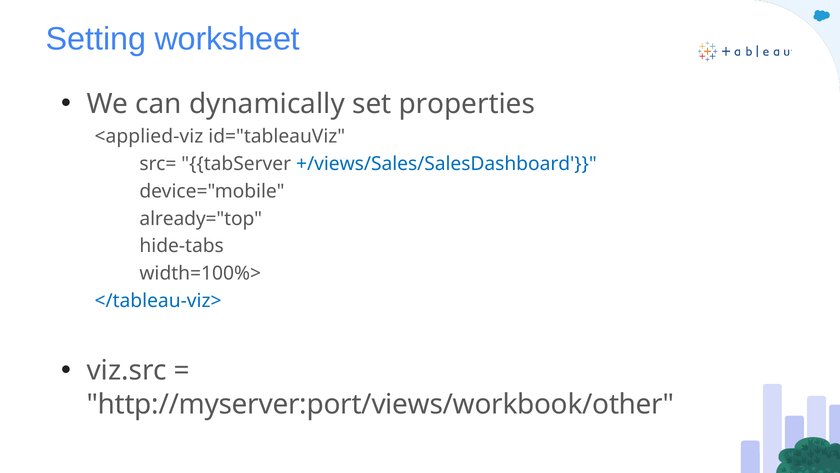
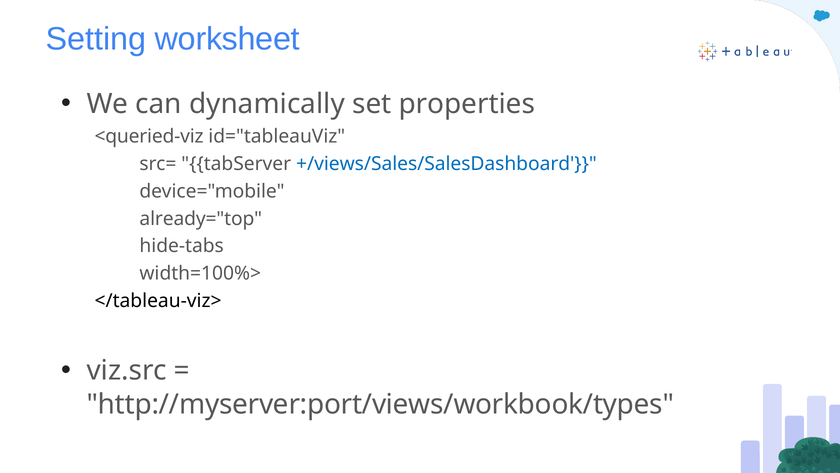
<applied-viz: <applied-viz -> <queried-viz
</tableau-viz> colour: blue -> black
http://myserver:port/views/workbook/other: http://myserver:port/views/workbook/other -> http://myserver:port/views/workbook/types
